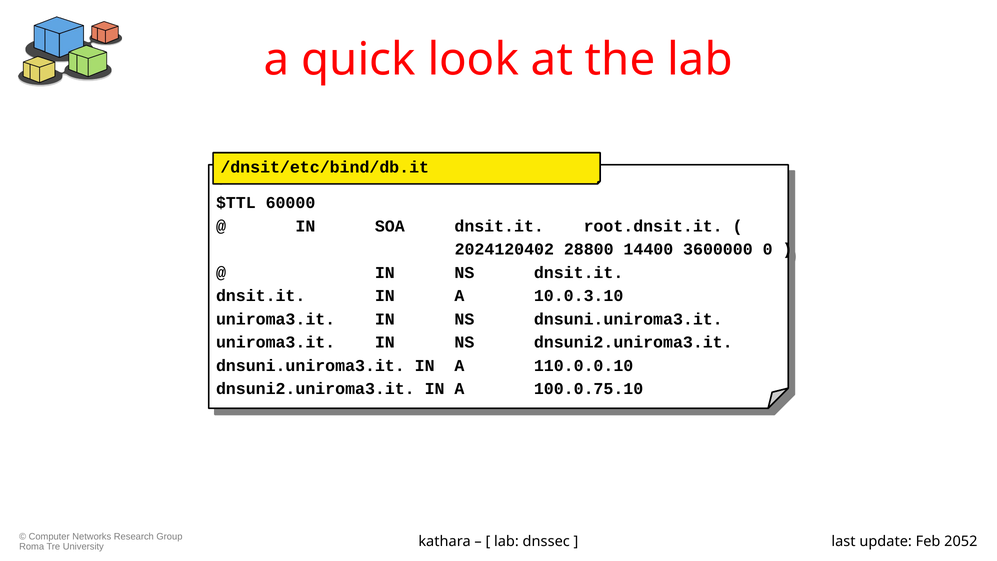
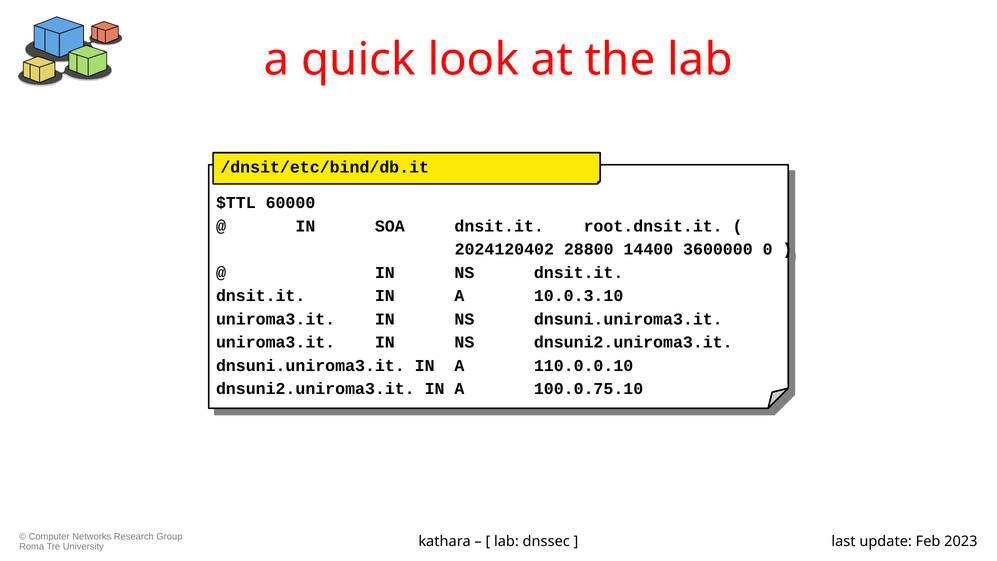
2052: 2052 -> 2023
